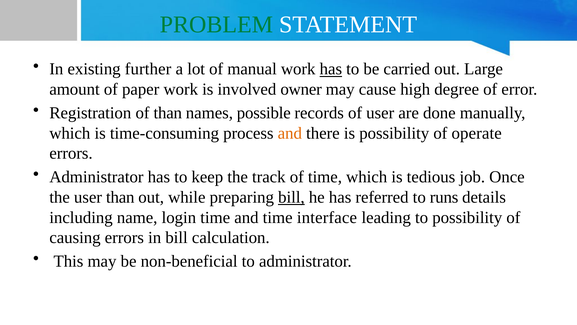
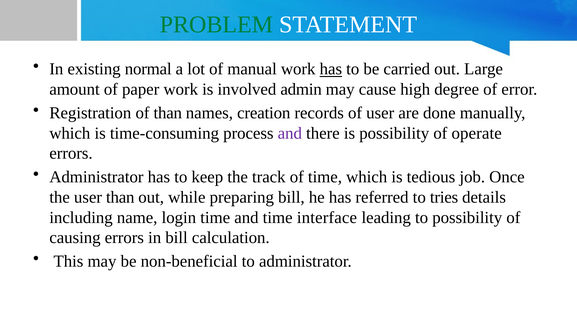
further: further -> normal
owner: owner -> admin
possible: possible -> creation
and at (290, 133) colour: orange -> purple
bill at (291, 197) underline: present -> none
runs: runs -> tries
